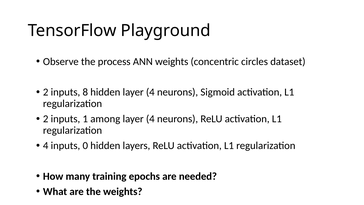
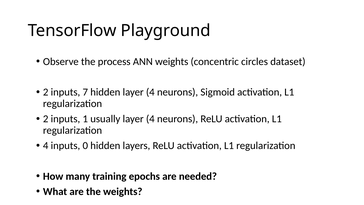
8: 8 -> 7
among: among -> usually
